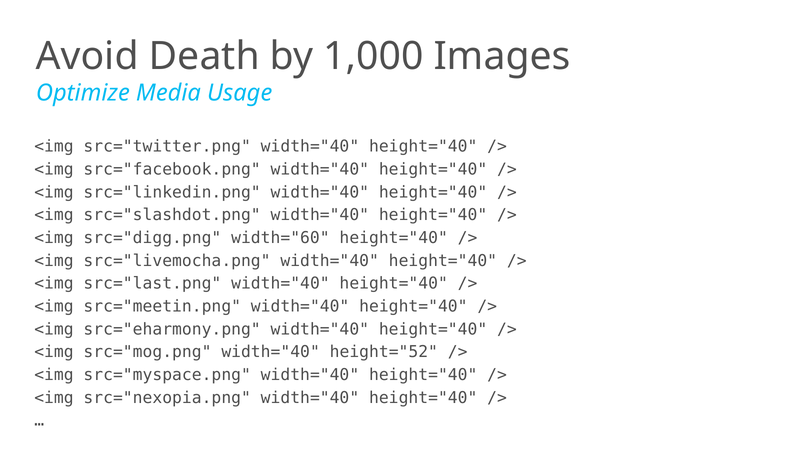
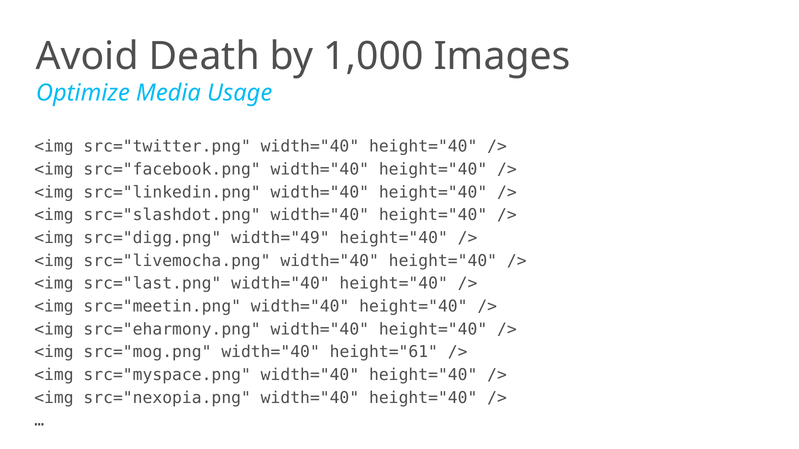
width="60: width="60 -> width="49
height="52: height="52 -> height="61
